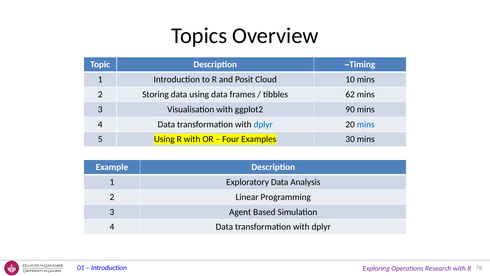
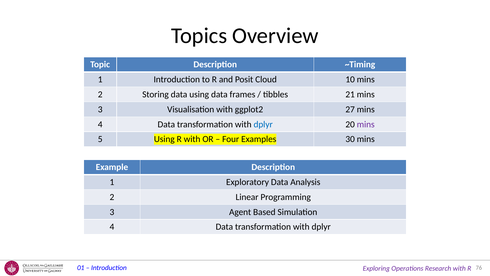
62: 62 -> 21
90: 90 -> 27
mins at (366, 124) colour: blue -> purple
